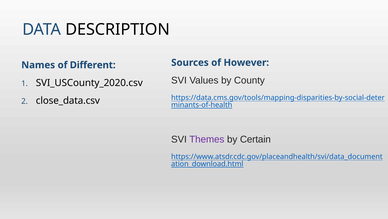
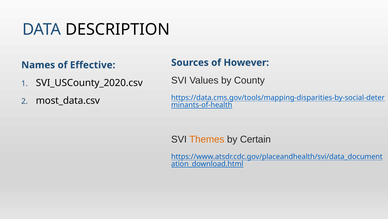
Different: Different -> Effective
close_data.csv: close_data.csv -> most_data.csv
Themes colour: purple -> orange
